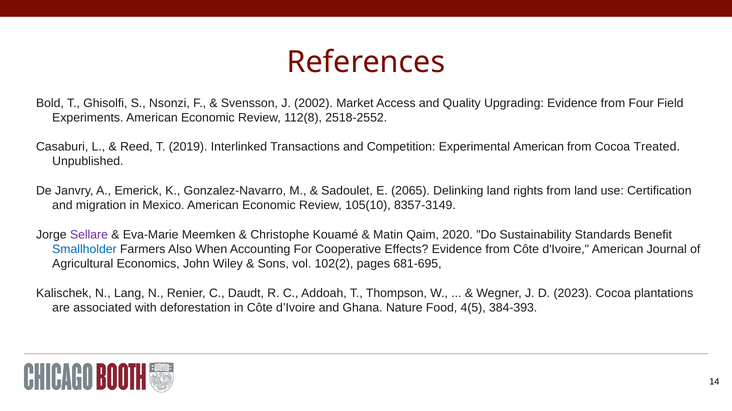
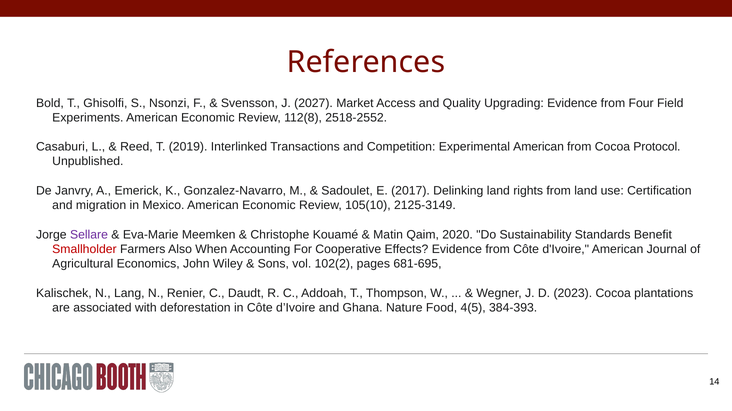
2002: 2002 -> 2027
Treated: Treated -> Protocol
2065: 2065 -> 2017
8357-3149: 8357-3149 -> 2125-3149
Smallholder colour: blue -> red
